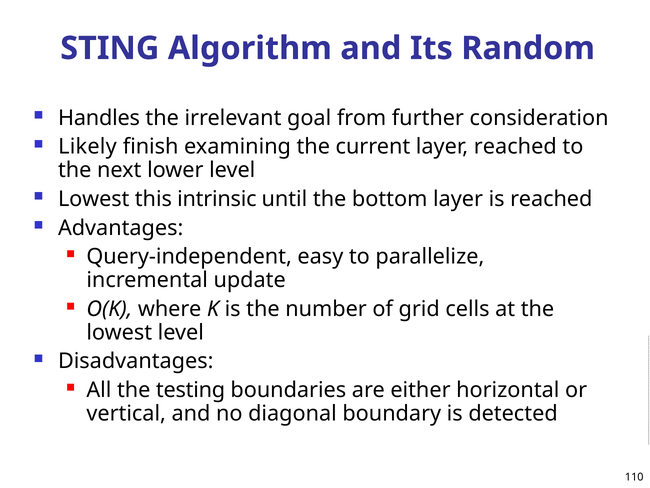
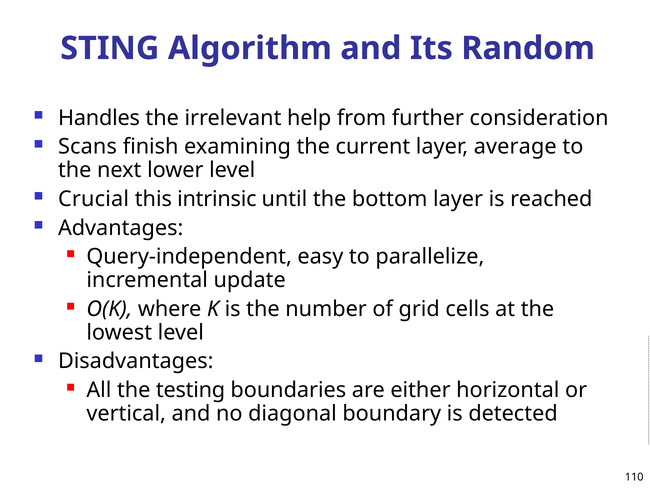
goal: goal -> help
Likely: Likely -> Scans
layer reached: reached -> average
Lowest at (94, 199): Lowest -> Crucial
